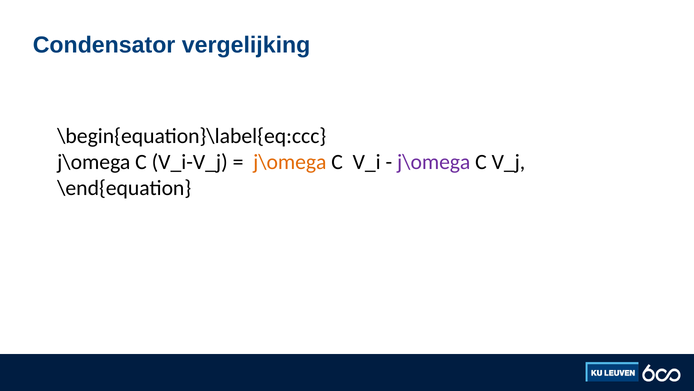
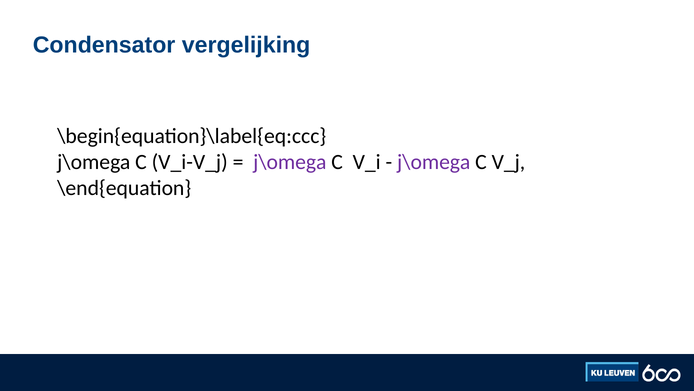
j\omega at (290, 162) colour: orange -> purple
